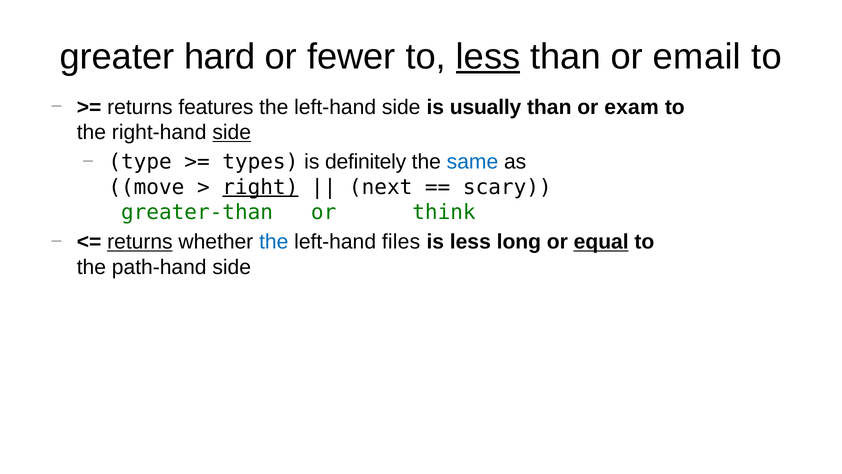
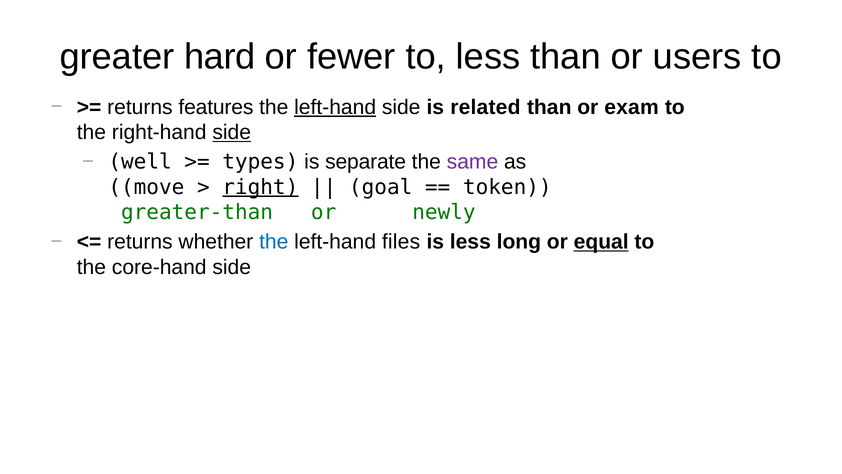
less at (488, 57) underline: present -> none
email: email -> users
left-hand at (335, 107) underline: none -> present
usually: usually -> related
type: type -> well
definitely: definitely -> separate
same colour: blue -> purple
next: next -> goal
scary: scary -> token
think: think -> newly
returns at (140, 242) underline: present -> none
path-hand: path-hand -> core-hand
